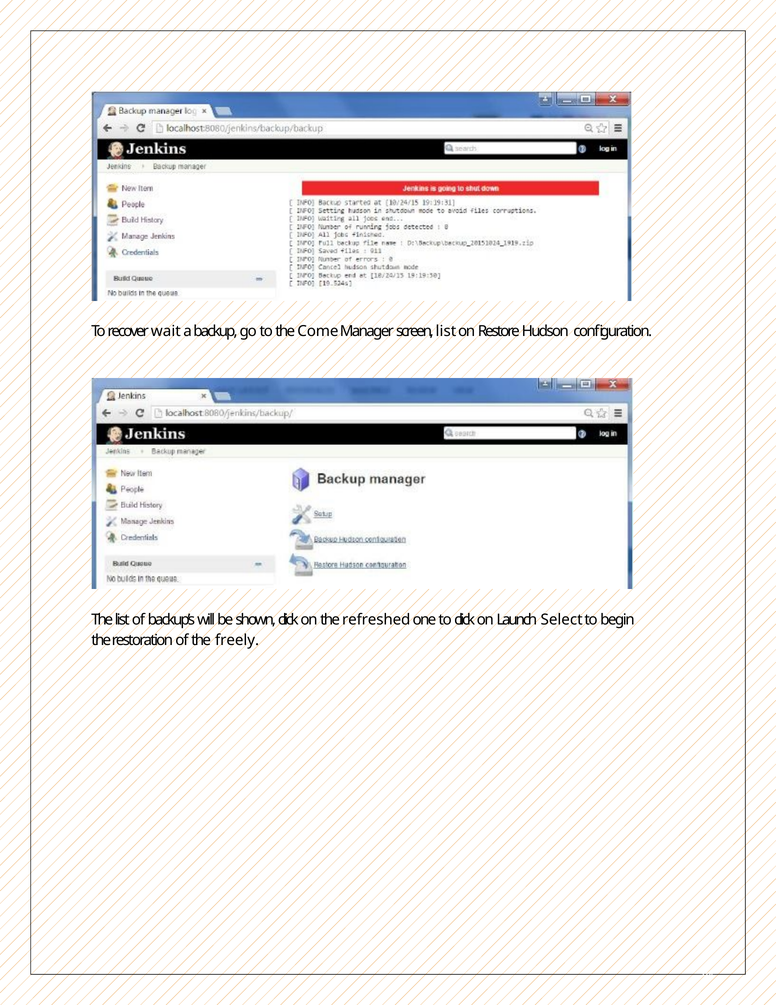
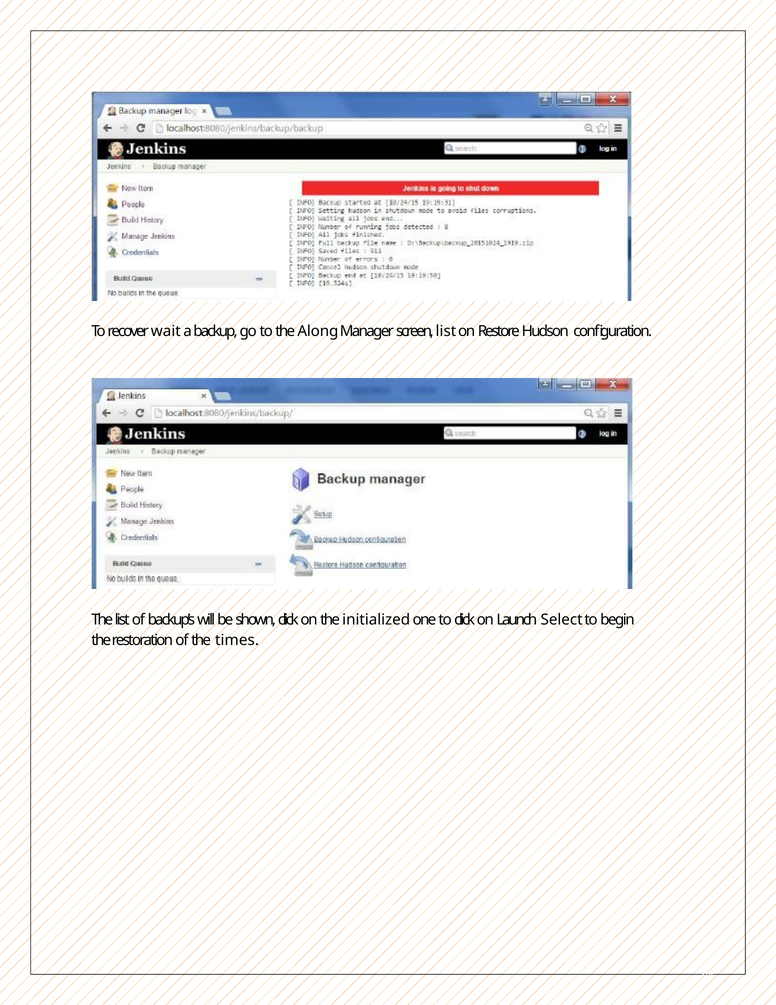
Come: Come -> Along
refreshed: refreshed -> initialized
freely: freely -> times
